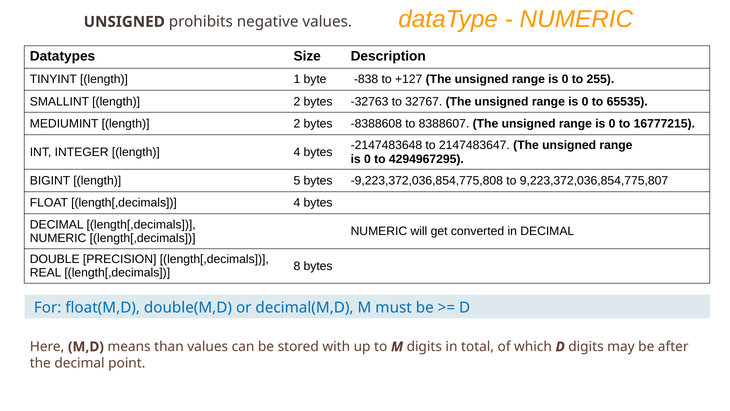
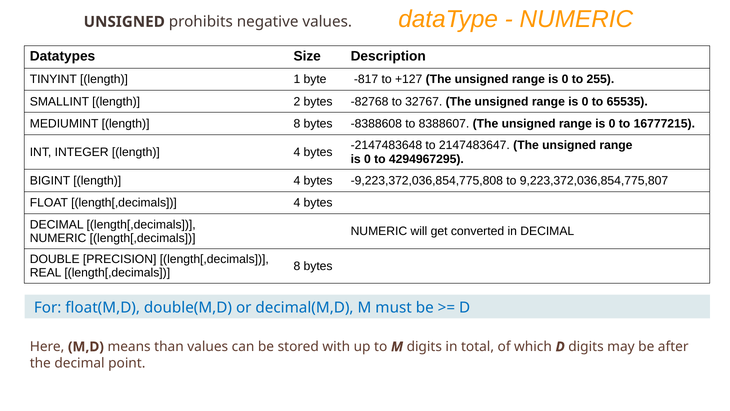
-838: -838 -> -817
-32763: -32763 -> -82768
MEDIUMINT length 2: 2 -> 8
BIGINT length 5: 5 -> 4
